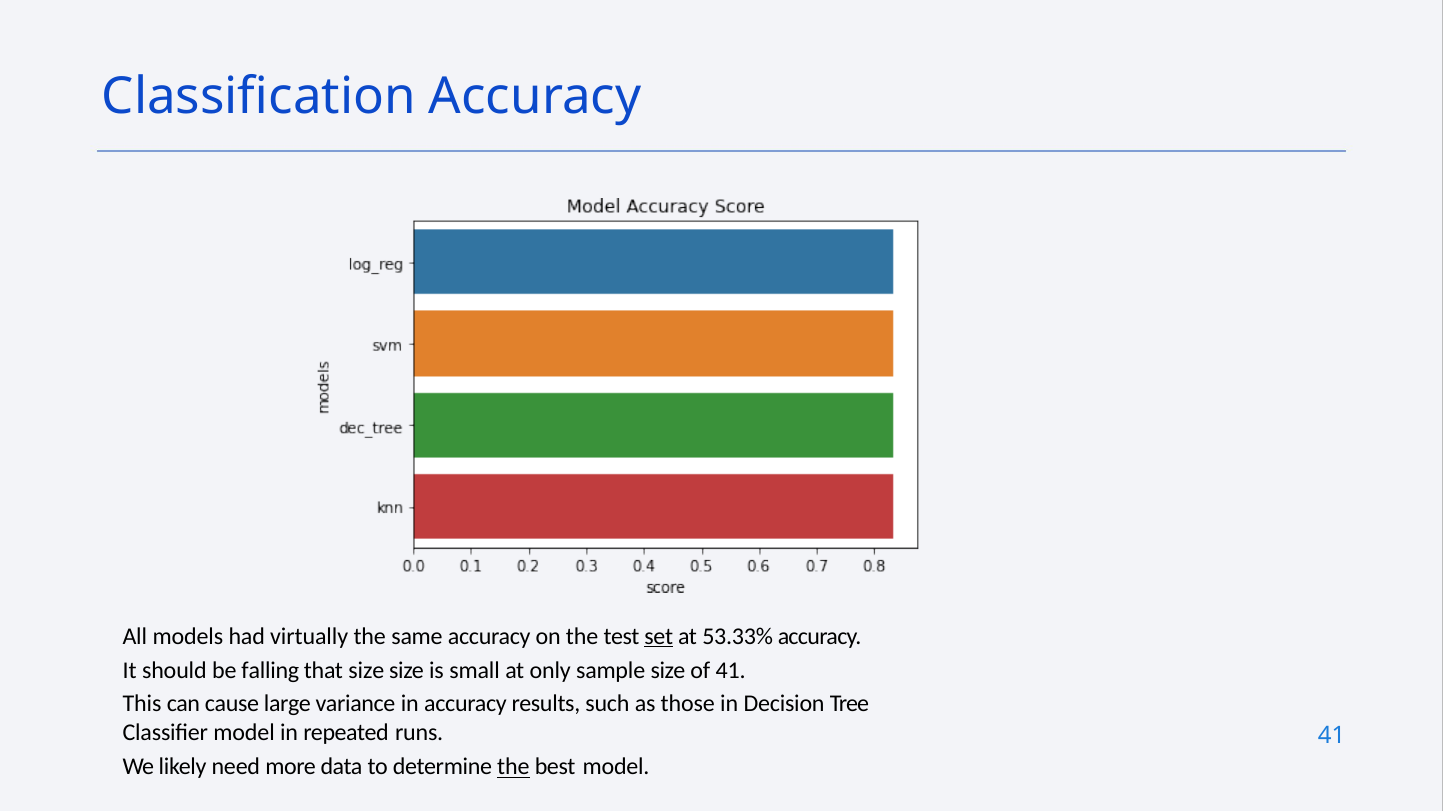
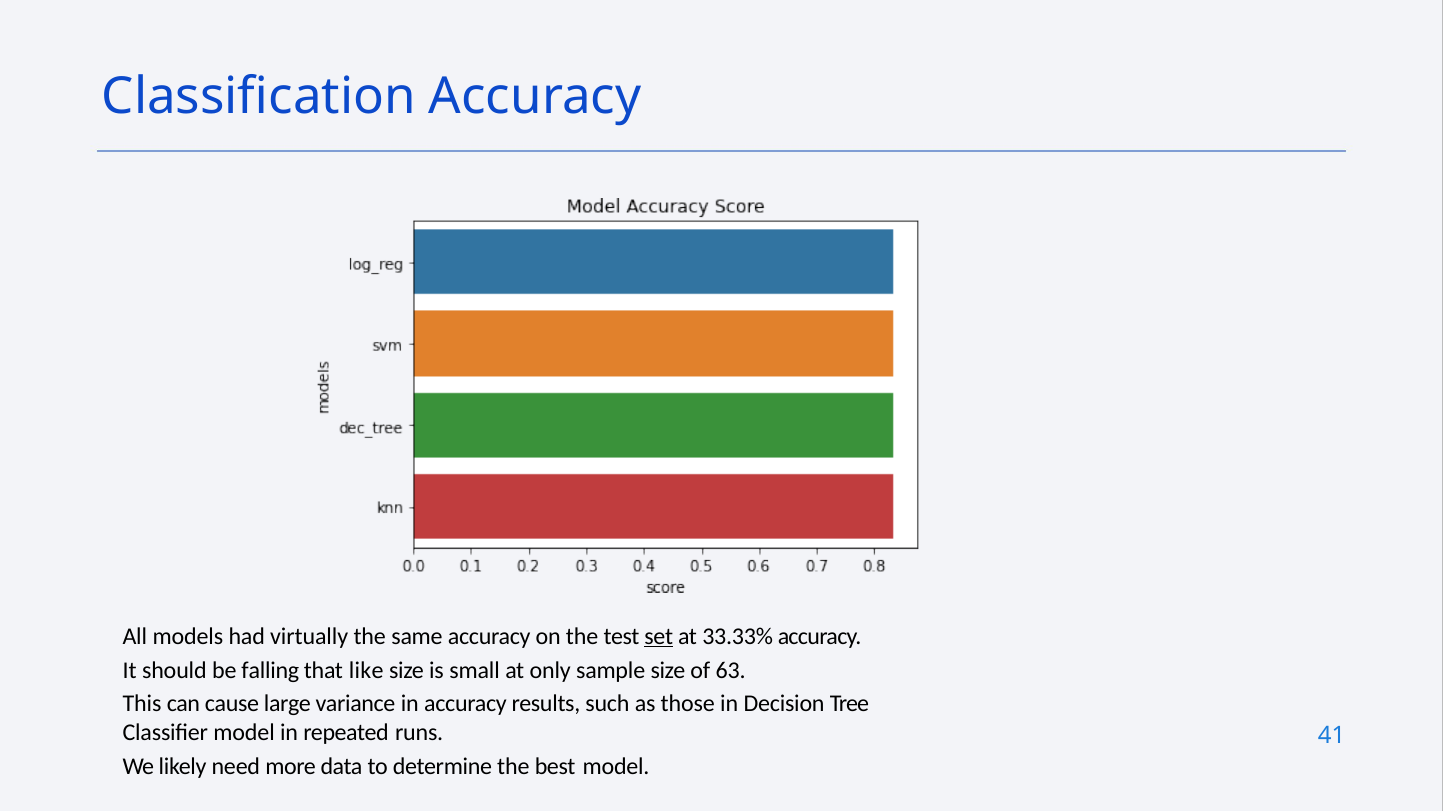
53.33%: 53.33% -> 33.33%
that size: size -> like
of 41: 41 -> 63
the at (513, 768) underline: present -> none
